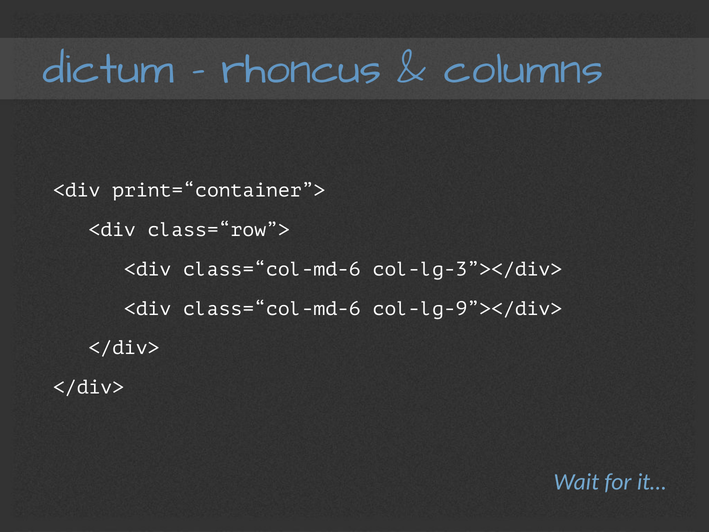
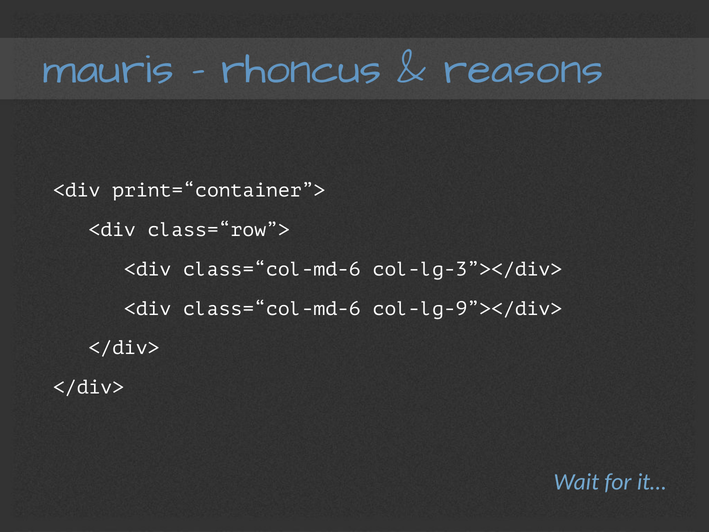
dictum: dictum -> mauris
columns: columns -> reasons
